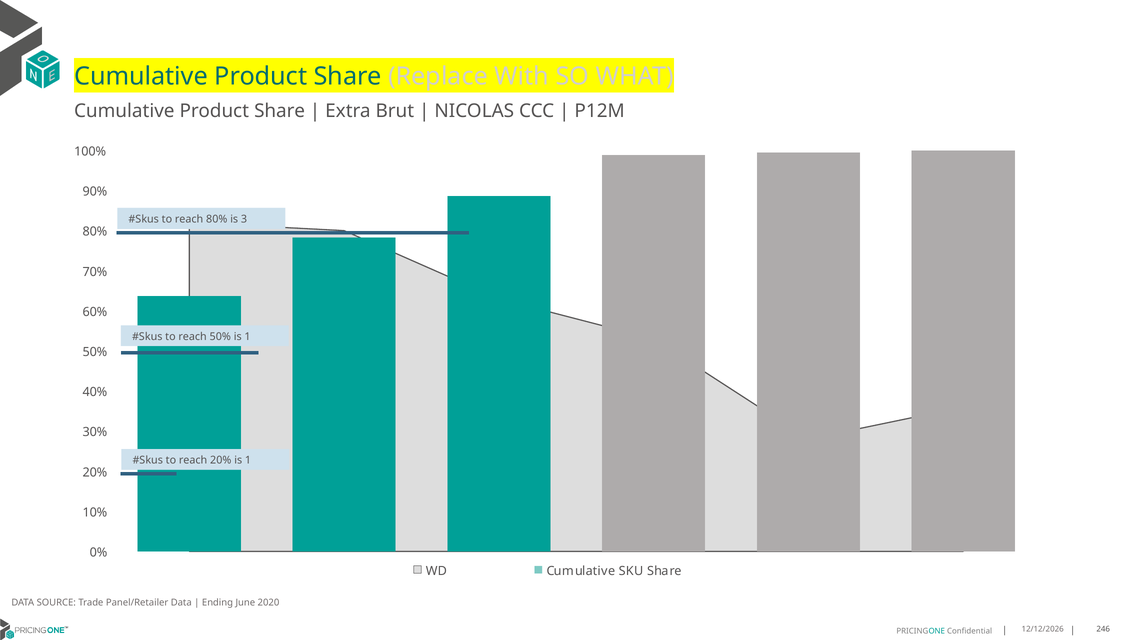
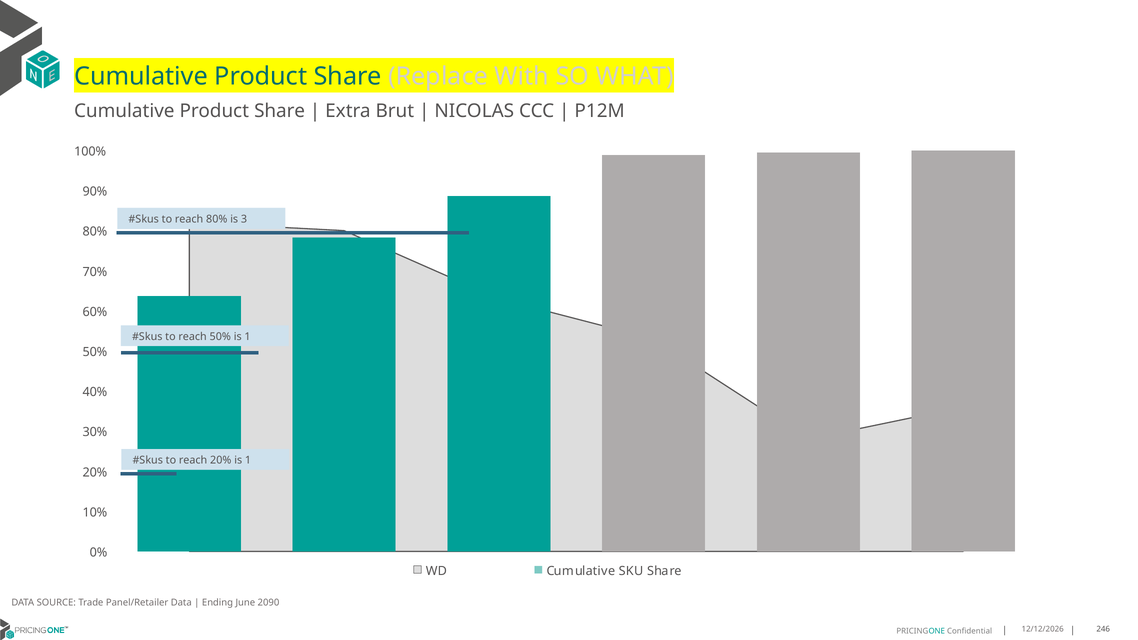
2020: 2020 -> 2090
